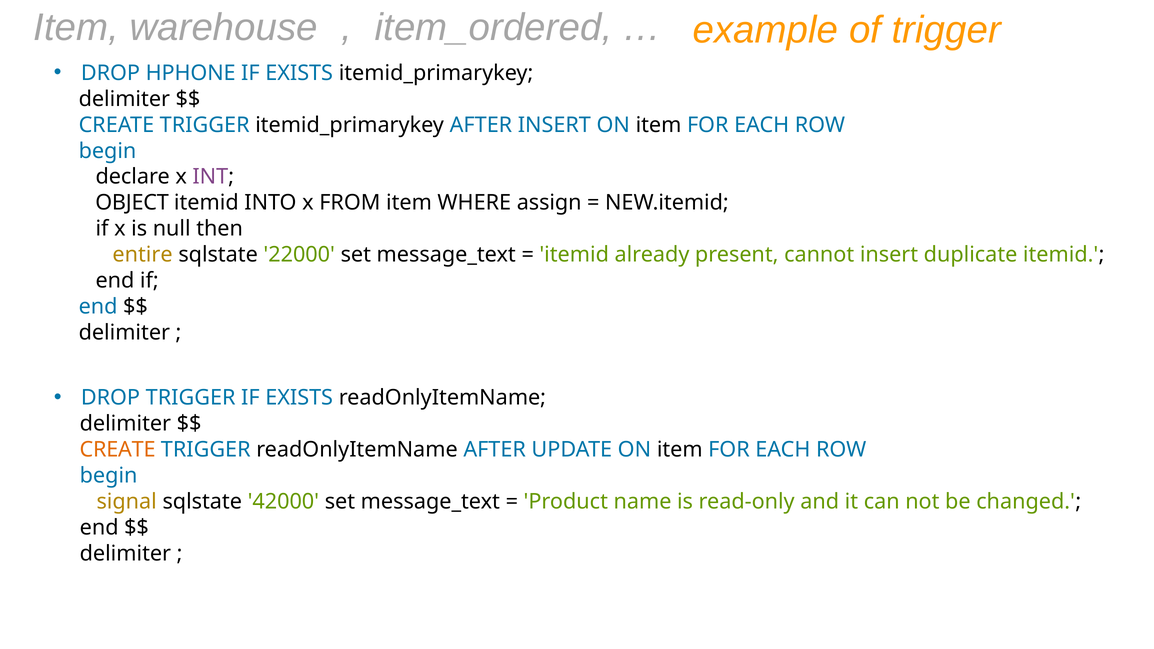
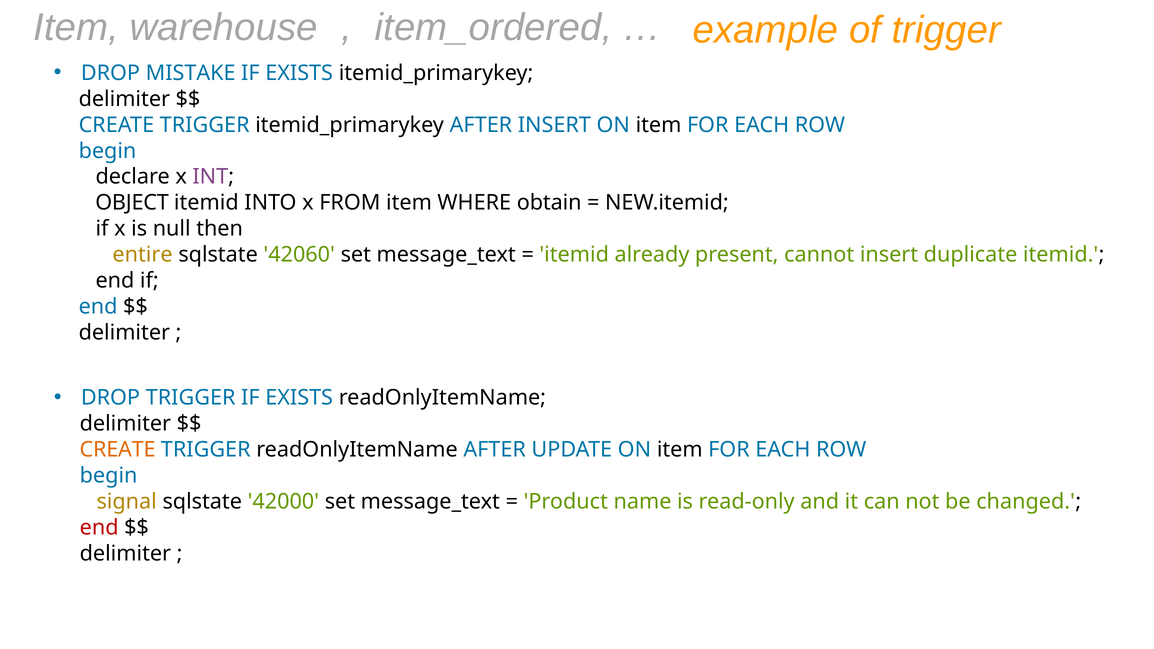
HPHONE: HPHONE -> MISTAKE
assign: assign -> obtain
22000: 22000 -> 42060
end at (99, 528) colour: black -> red
